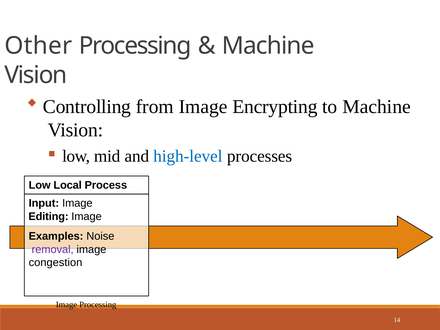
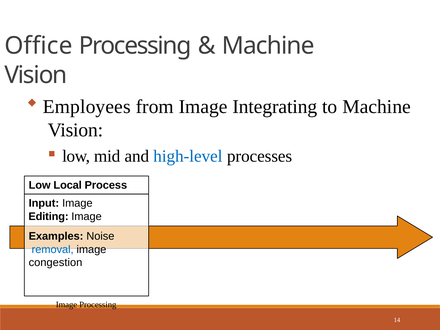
Other: Other -> Office
Controlling: Controlling -> Employees
Encrypting: Encrypting -> Integrating
removal colour: purple -> blue
